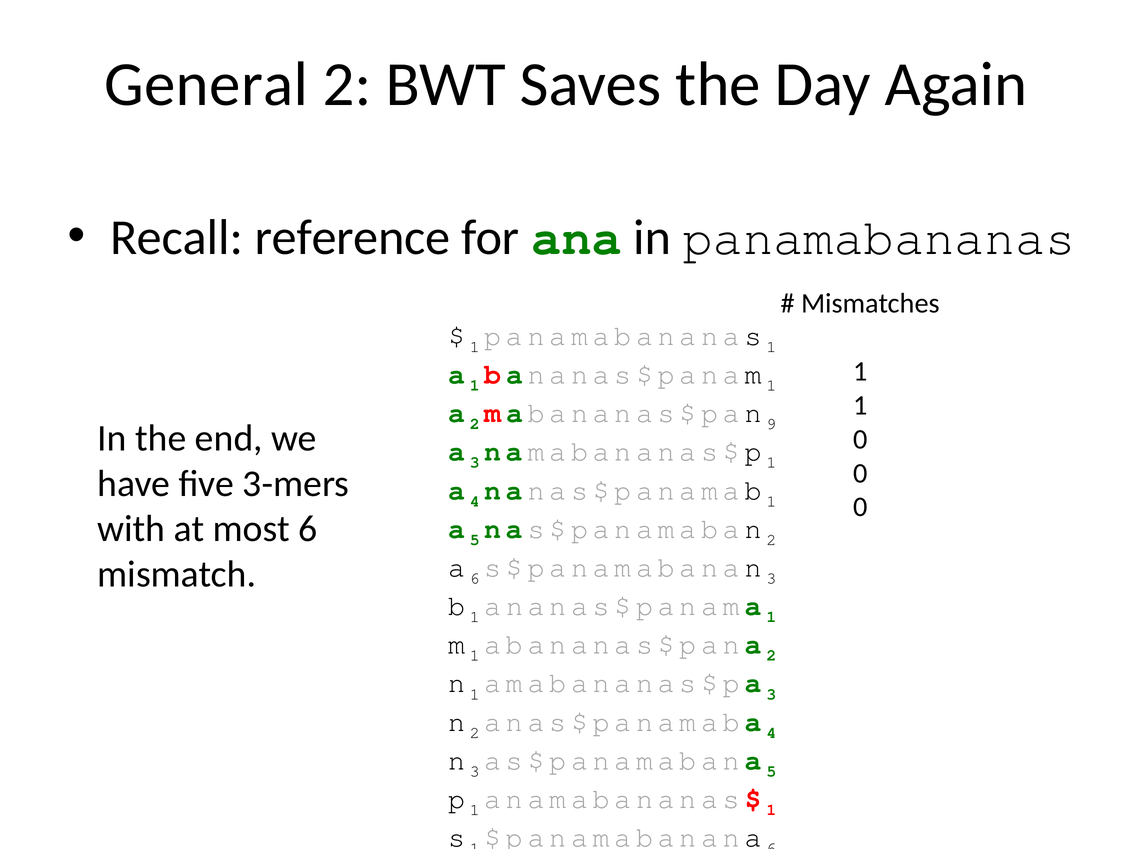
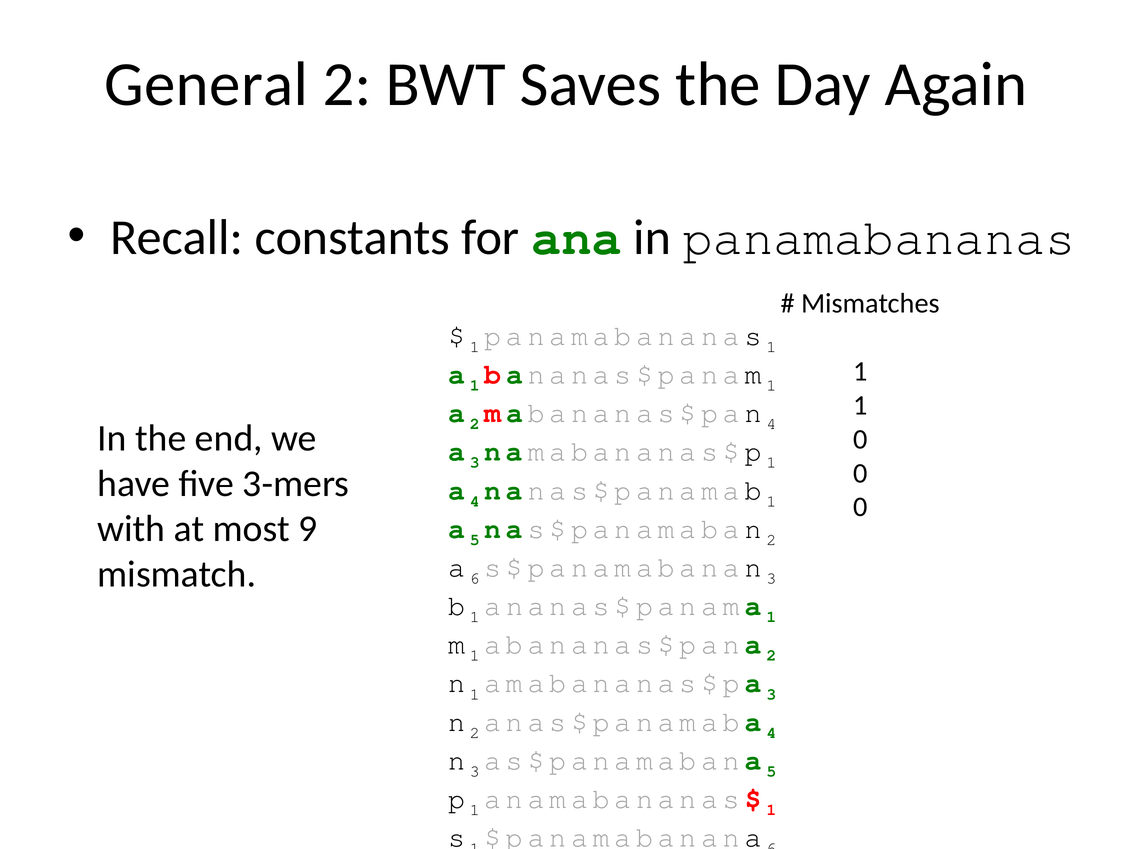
reference: reference -> constants
9 at (771, 424): 9 -> 4
most 6: 6 -> 9
